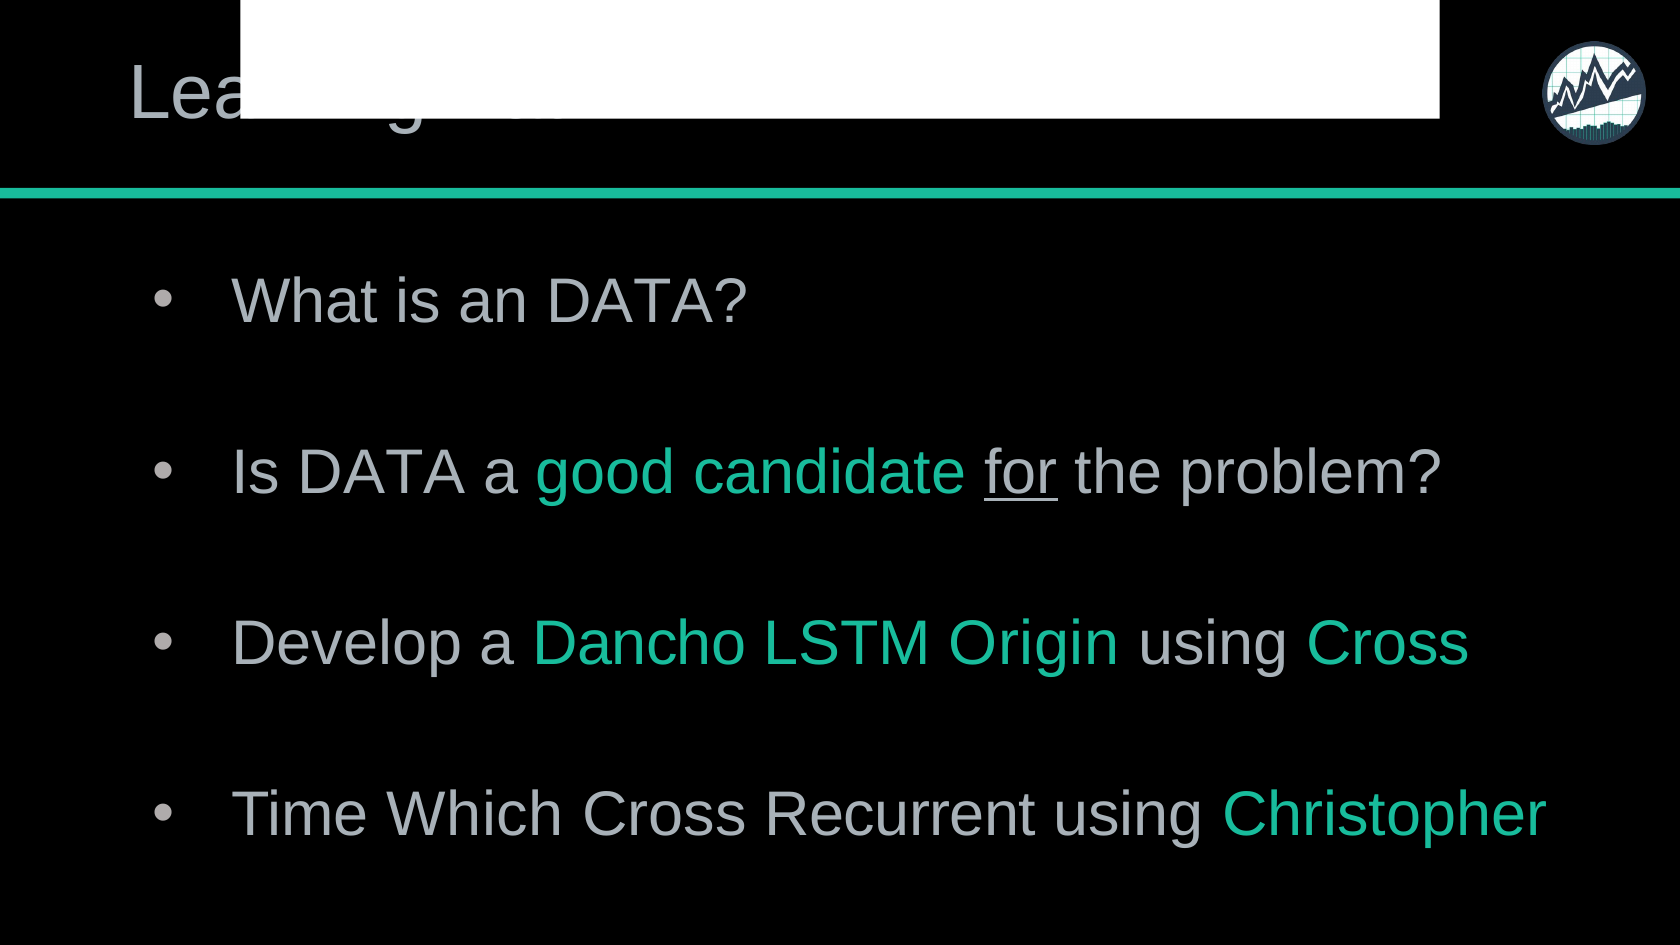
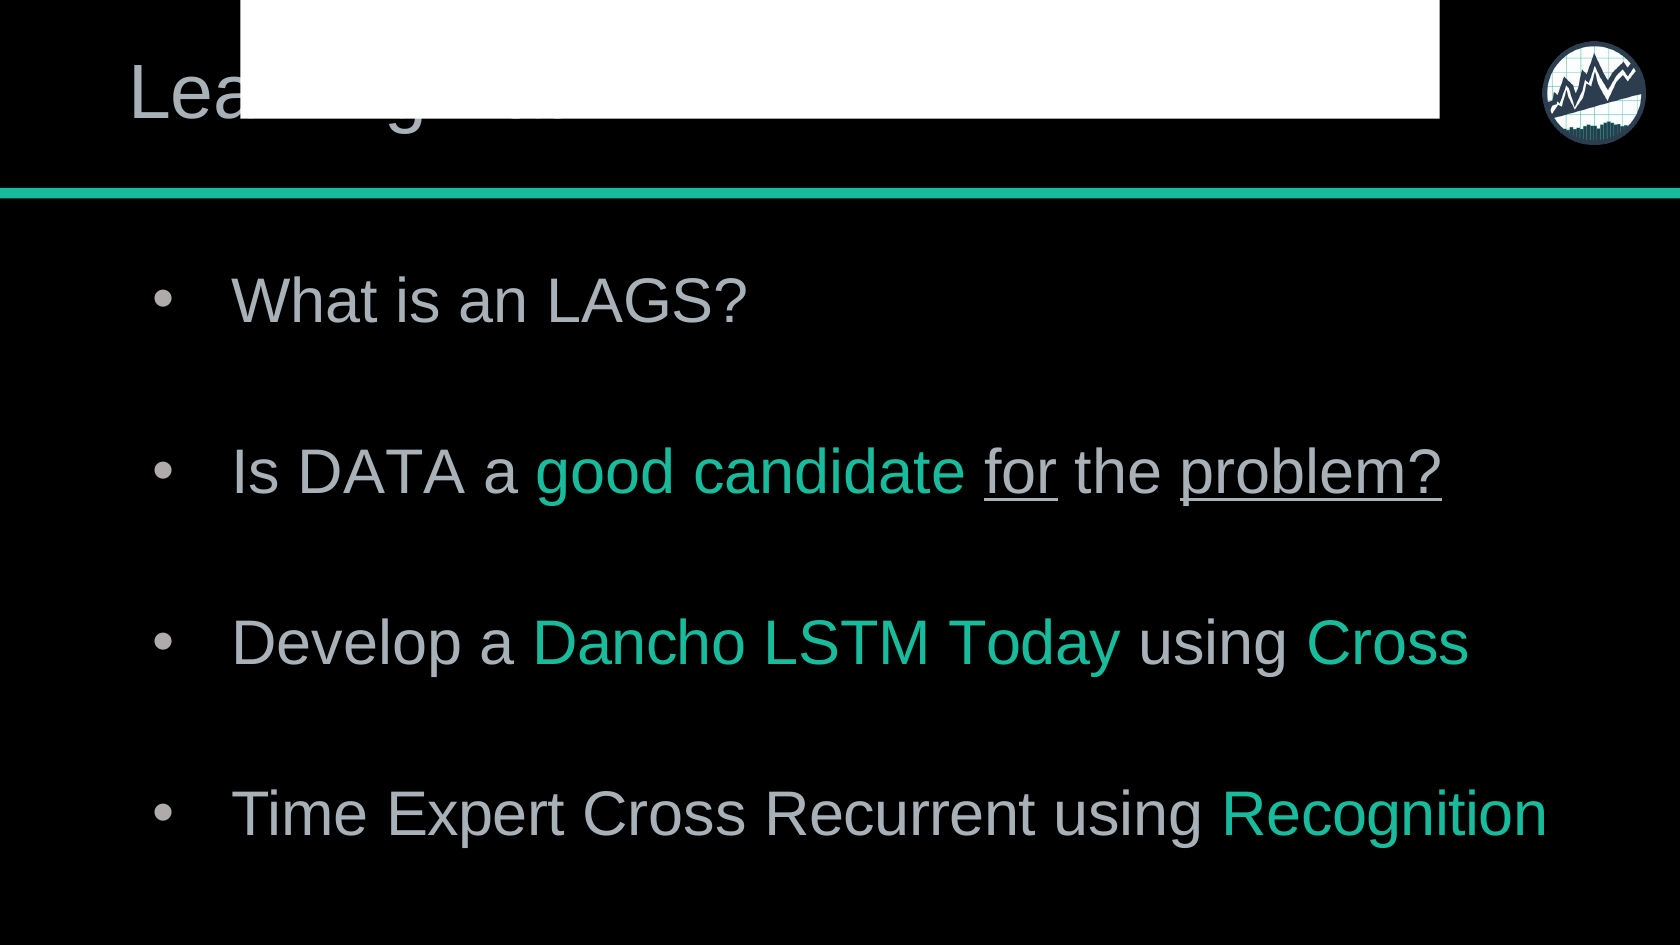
an DATA: DATA -> LAGS
problem underline: none -> present
LSTM Origin: Origin -> Today
Time Which: Which -> Expert
Christopher: Christopher -> Recognition
